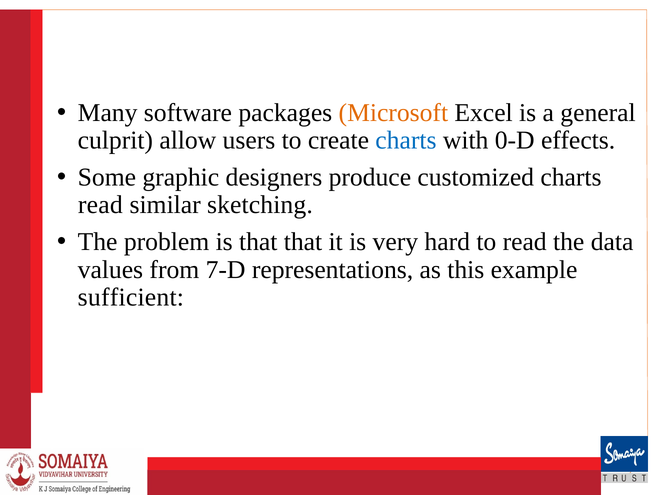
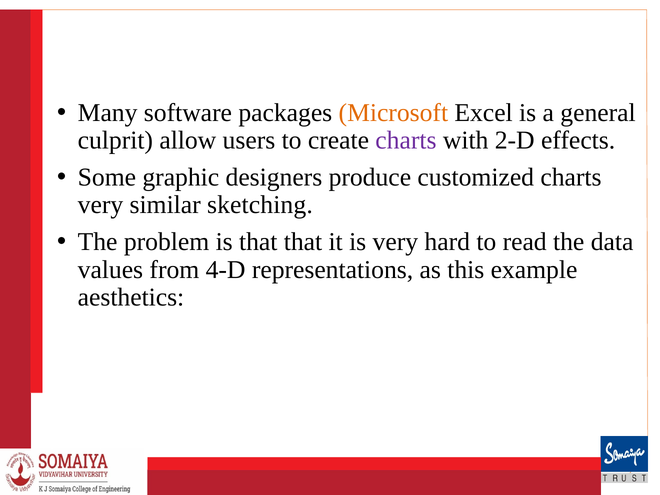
charts at (406, 140) colour: blue -> purple
0-D: 0-D -> 2-D
read at (100, 205): read -> very
7-D: 7-D -> 4-D
sufficient: sufficient -> aesthetics
